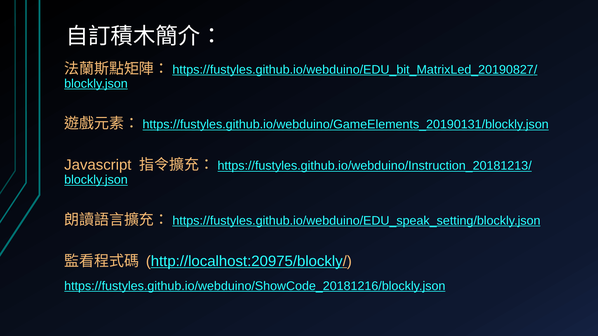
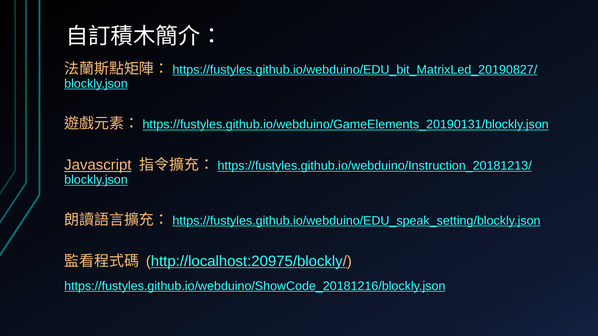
Javascript underline: none -> present
